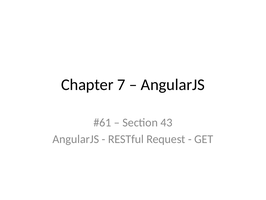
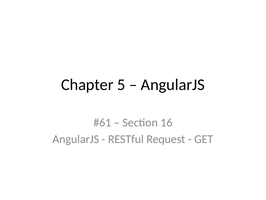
7: 7 -> 5
43: 43 -> 16
